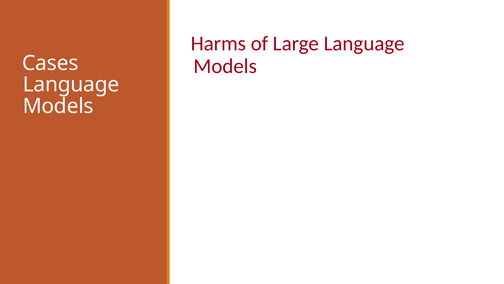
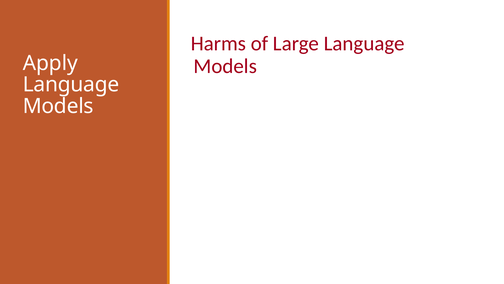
Cases: Cases -> Apply
